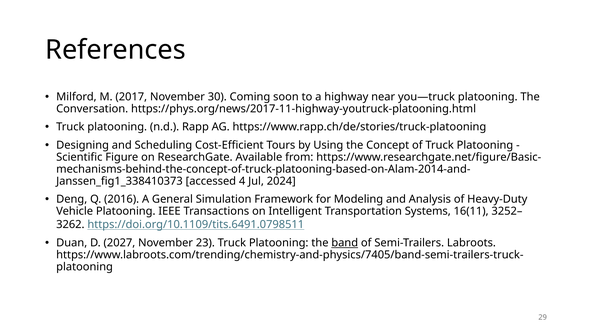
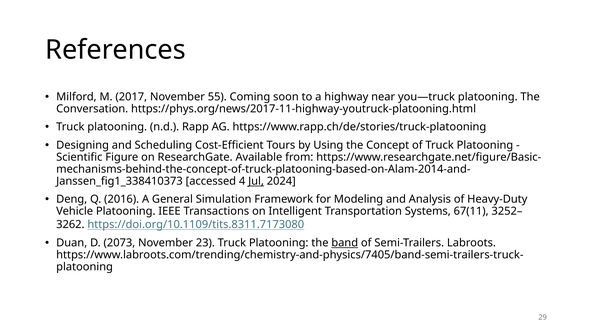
30: 30 -> 55
Jul underline: none -> present
16(11: 16(11 -> 67(11
https://doi.org/10.1109/tits.6491.0798511: https://doi.org/10.1109/tits.6491.0798511 -> https://doi.org/10.1109/tits.8311.7173080
2027: 2027 -> 2073
